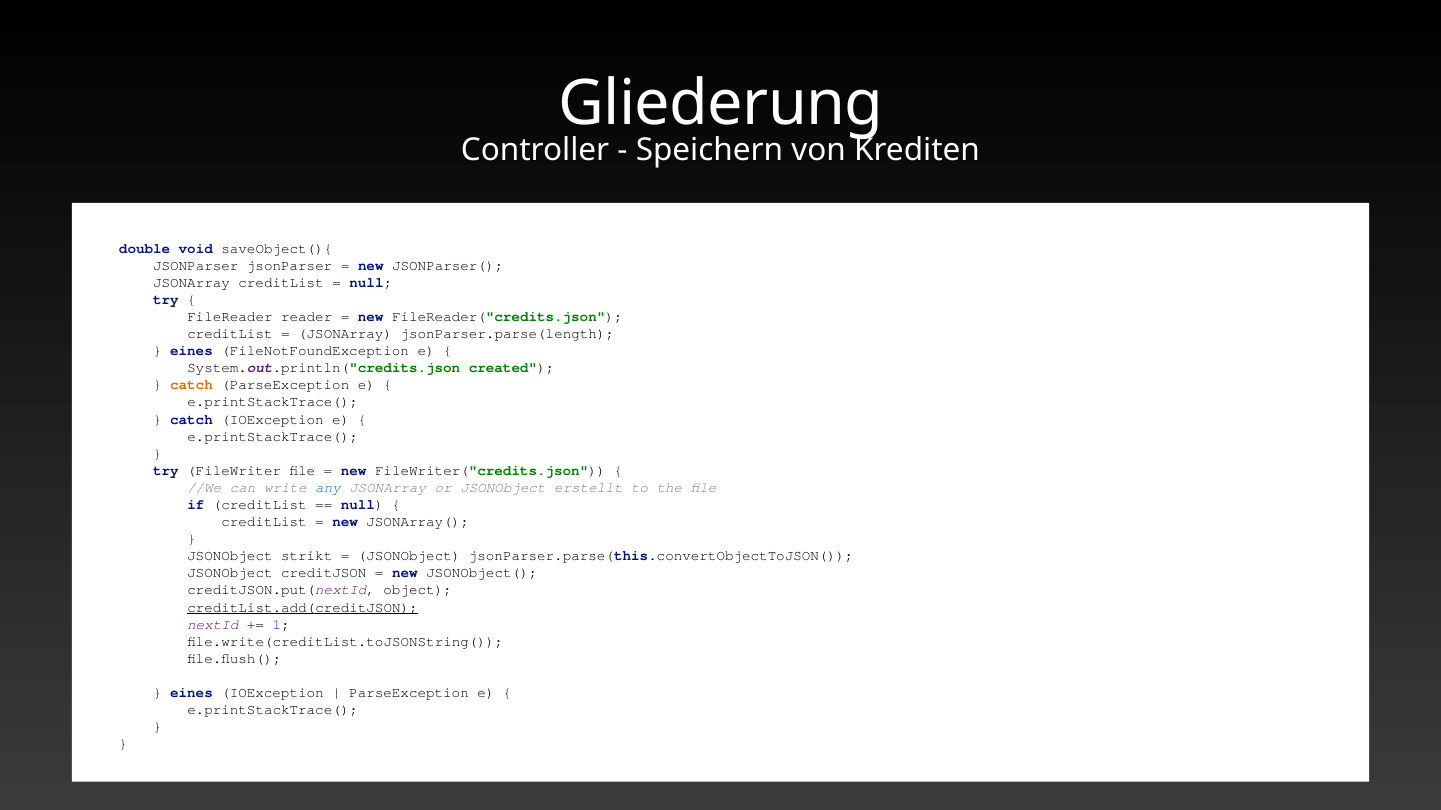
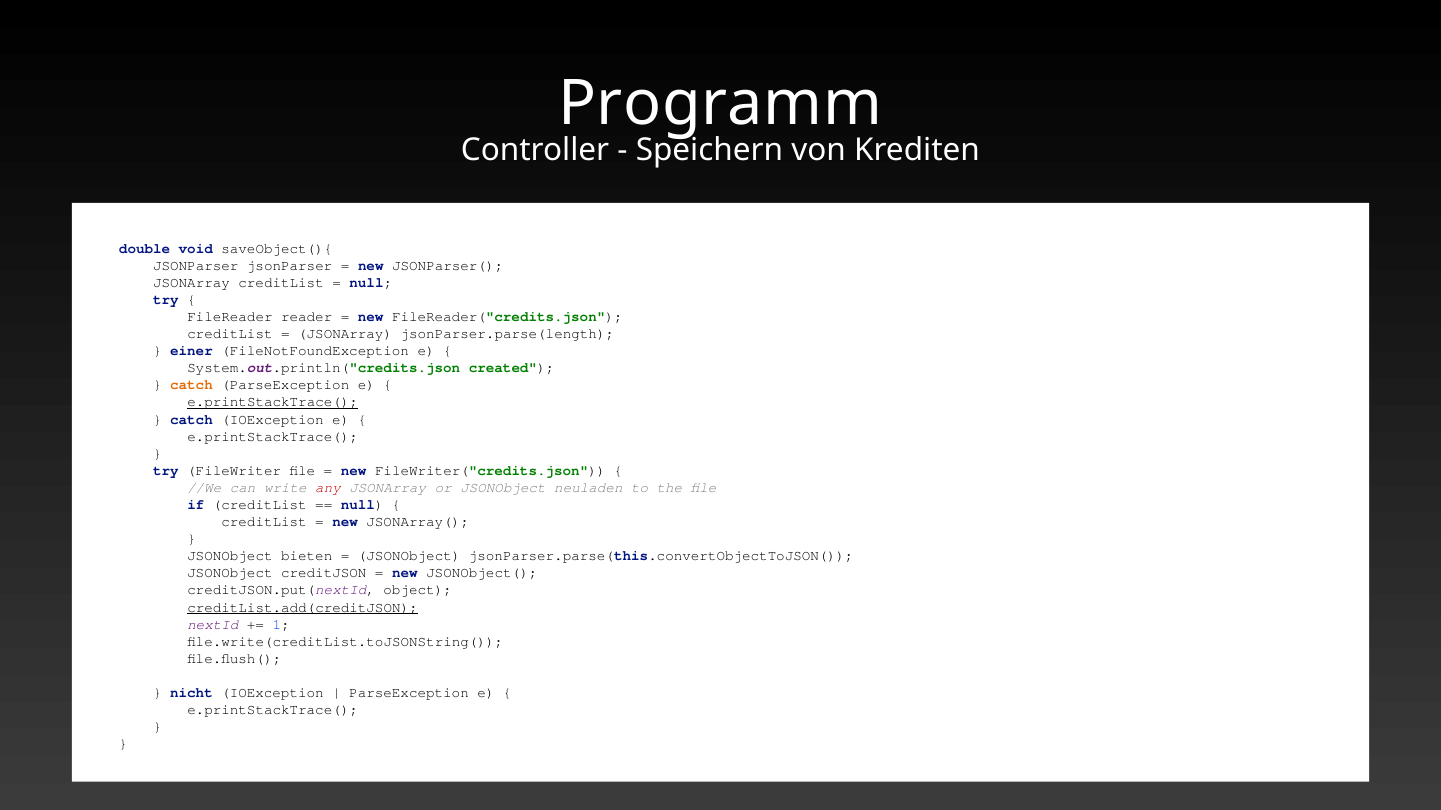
Gliederung: Gliederung -> Programm
eines at (191, 351): eines -> einer
e.printStackTrace( at (273, 402) underline: none -> present
any colour: blue -> red
erstellt: erstellt -> neuladen
strikt: strikt -> bieten
eines at (191, 693): eines -> nicht
